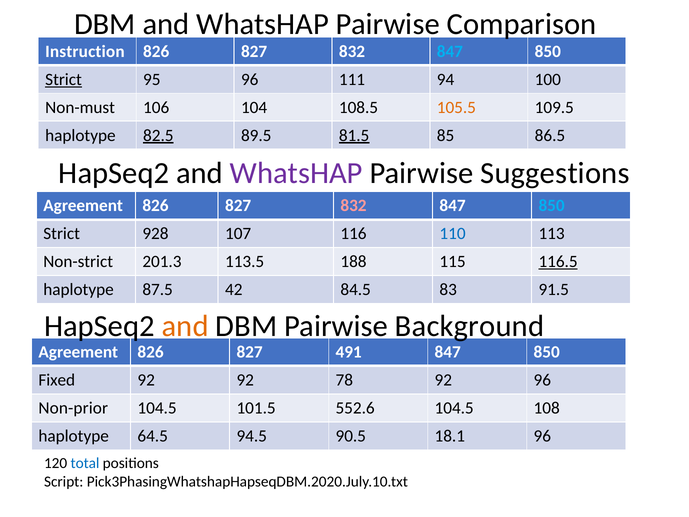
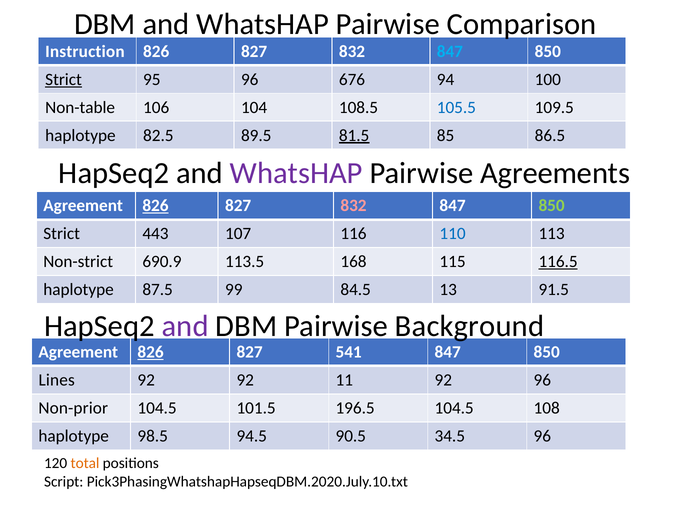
111: 111 -> 676
Non-must: Non-must -> Non-table
105.5 colour: orange -> blue
82.5 underline: present -> none
Suggestions: Suggestions -> Agreements
826 at (155, 206) underline: none -> present
850 at (552, 206) colour: light blue -> light green
928: 928 -> 443
201.3: 201.3 -> 690.9
188: 188 -> 168
42: 42 -> 99
83: 83 -> 13
and at (185, 326) colour: orange -> purple
826 at (151, 352) underline: none -> present
491: 491 -> 541
Fixed: Fixed -> Lines
78: 78 -> 11
552.6: 552.6 -> 196.5
64.5: 64.5 -> 98.5
18.1: 18.1 -> 34.5
total colour: blue -> orange
